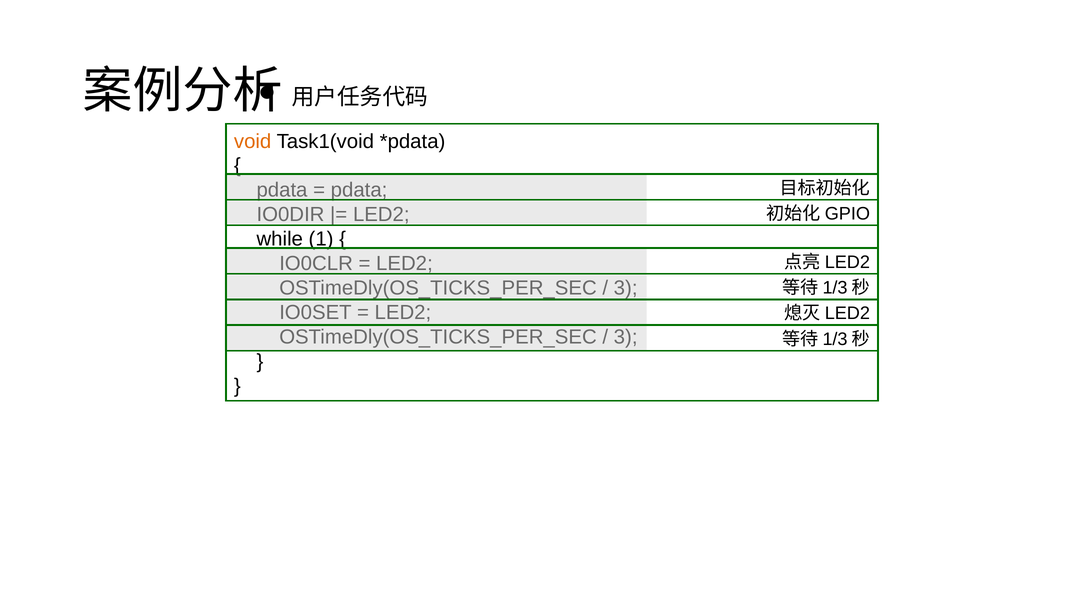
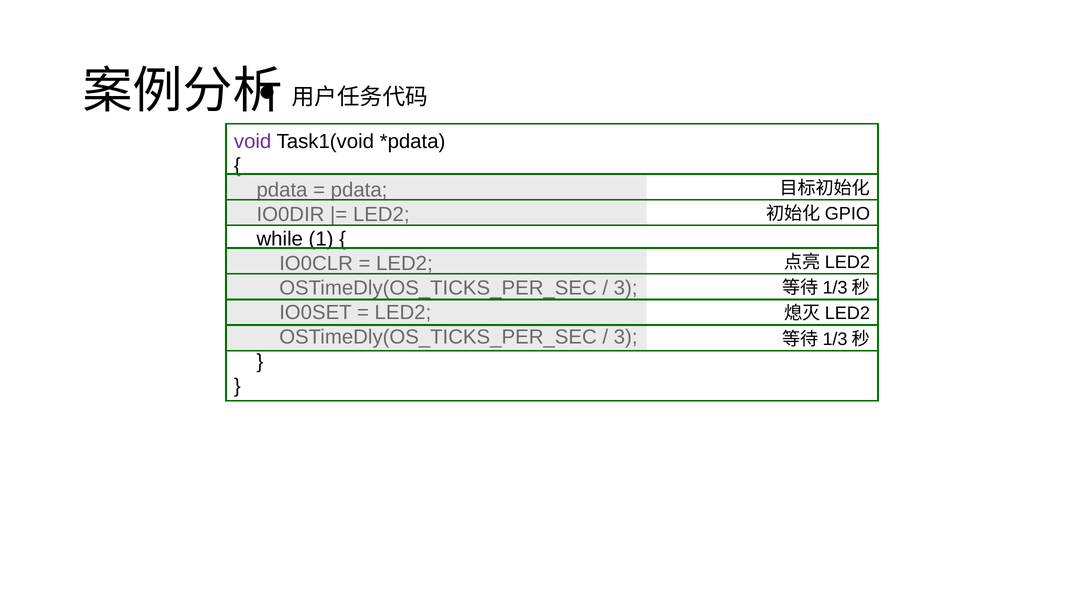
void colour: orange -> purple
